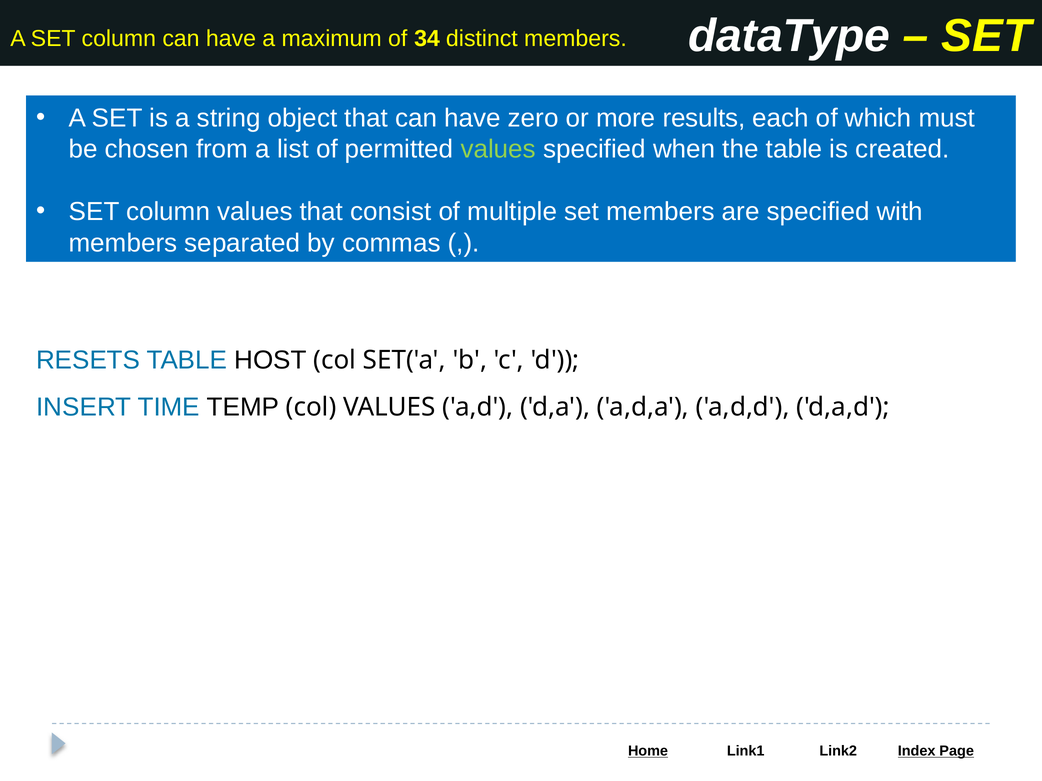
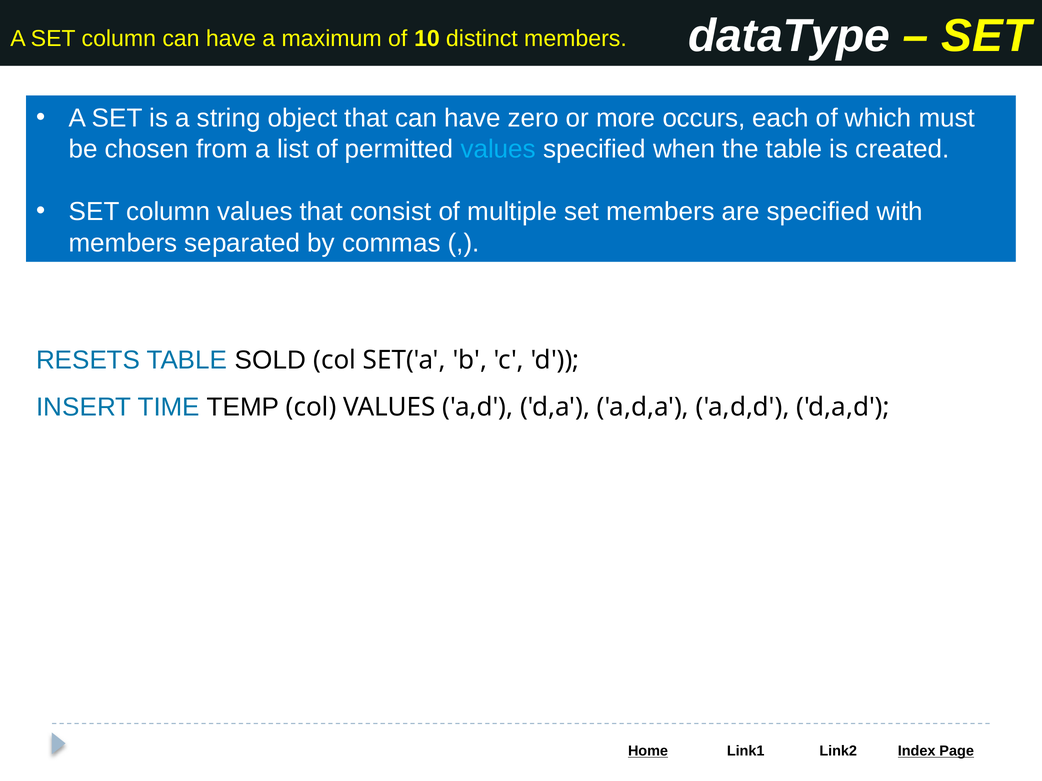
34: 34 -> 10
results: results -> occurs
values at (498, 149) colour: light green -> light blue
HOST: HOST -> SOLD
